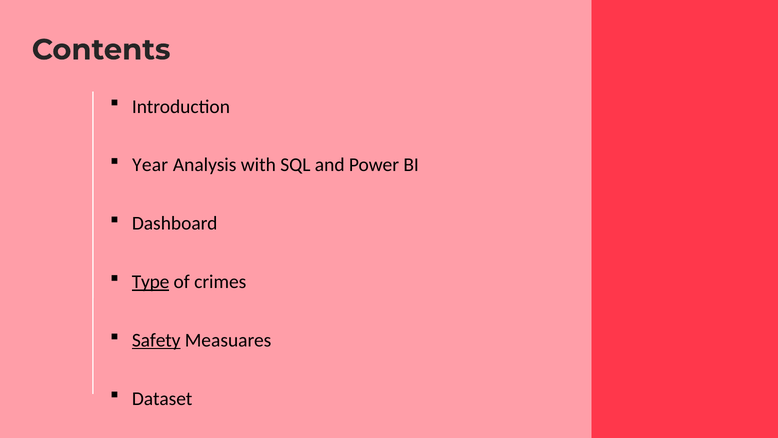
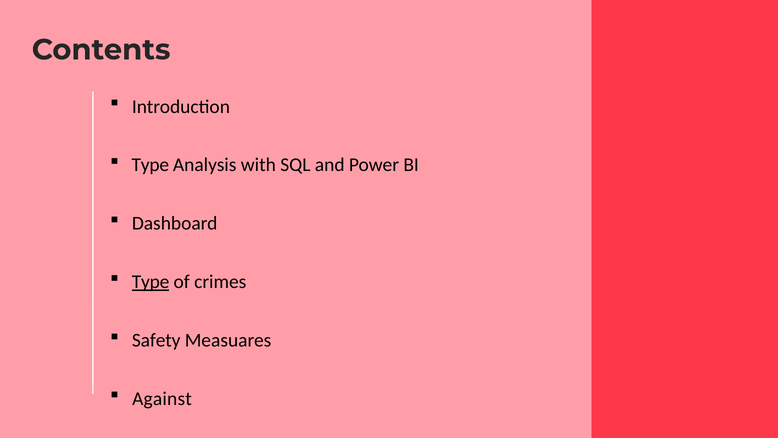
Year at (150, 165): Year -> Type
Safety underline: present -> none
Dataset: Dataset -> Against
